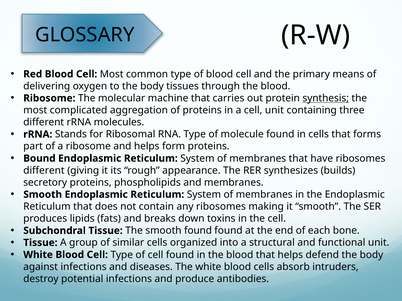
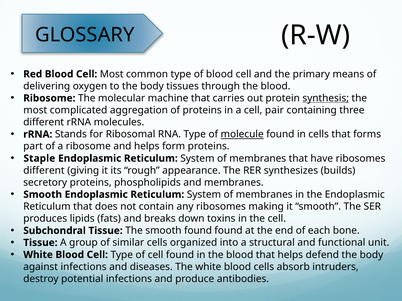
cell unit: unit -> pair
molecule underline: none -> present
Bound: Bound -> Staple
